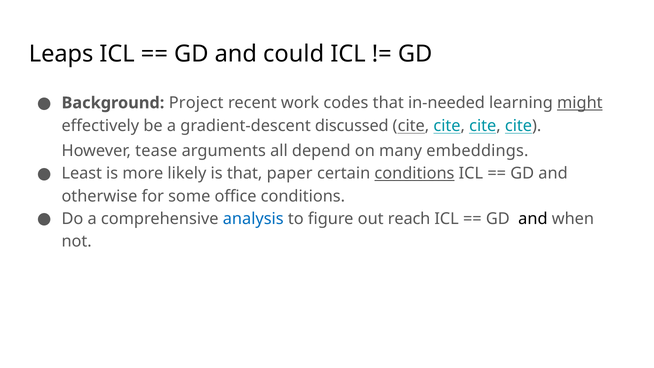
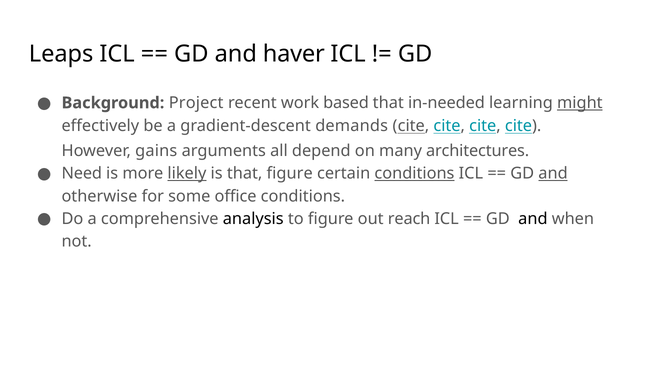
could: could -> haver
codes: codes -> based
discussed: discussed -> demands
tease: tease -> gains
embeddings: embeddings -> architectures
Least: Least -> Need
likely underline: none -> present
that paper: paper -> figure
and at (553, 174) underline: none -> present
analysis colour: blue -> black
